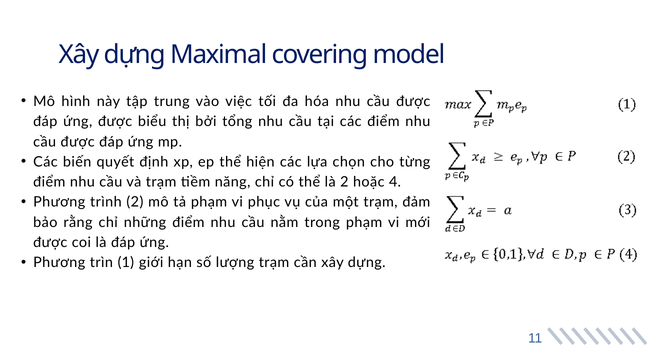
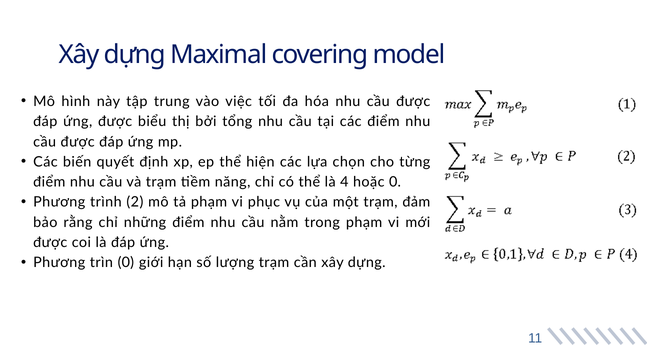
là 2: 2 -> 4
hoặc 4: 4 -> 0
trìn 1: 1 -> 0
